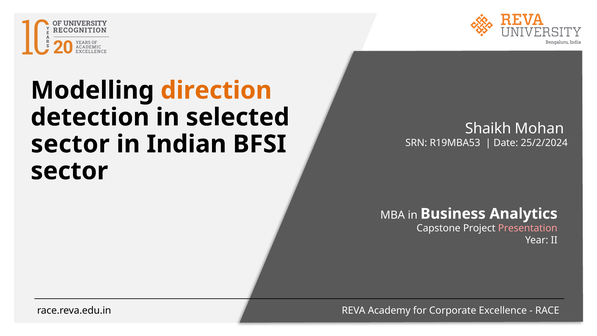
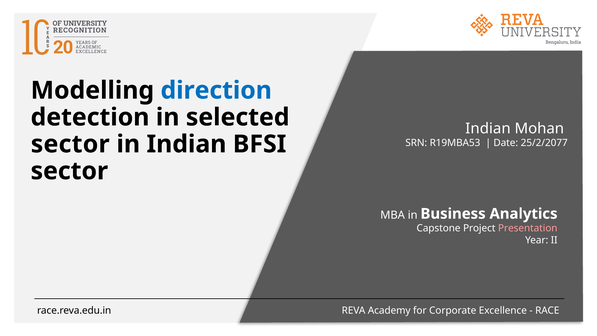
direction colour: orange -> blue
Shaikh at (488, 128): Shaikh -> Indian
25/2/2024: 25/2/2024 -> 25/2/2077
